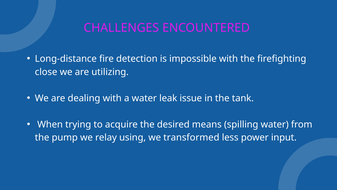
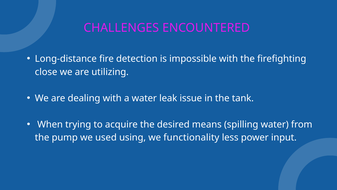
relay: relay -> used
transformed: transformed -> functionality
